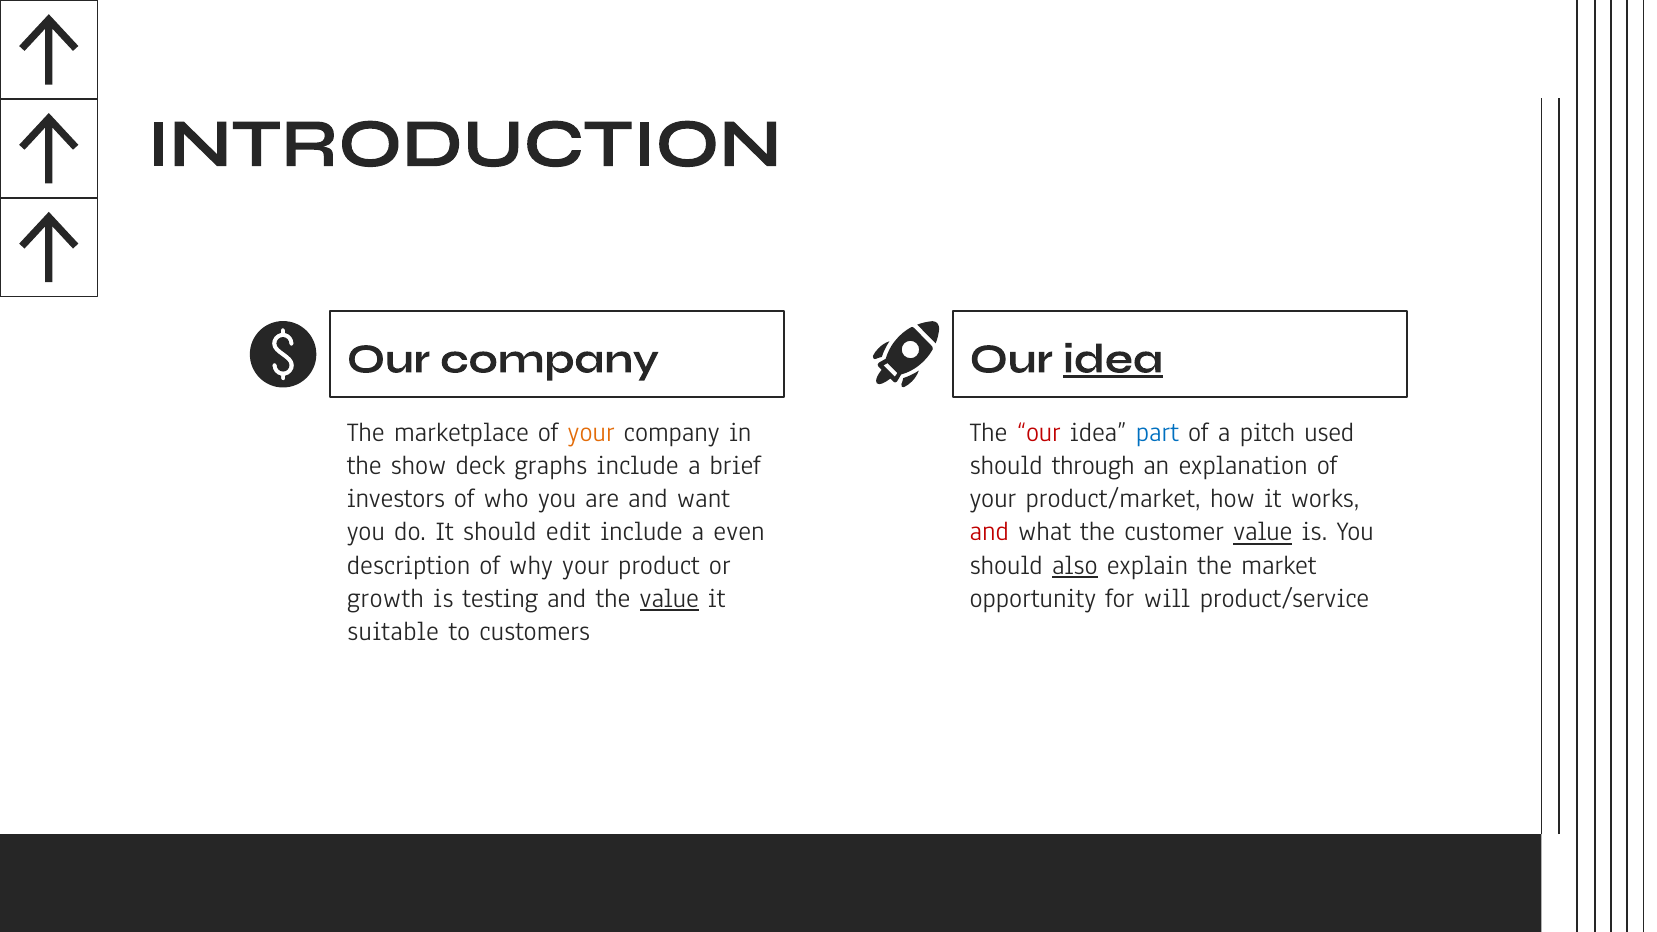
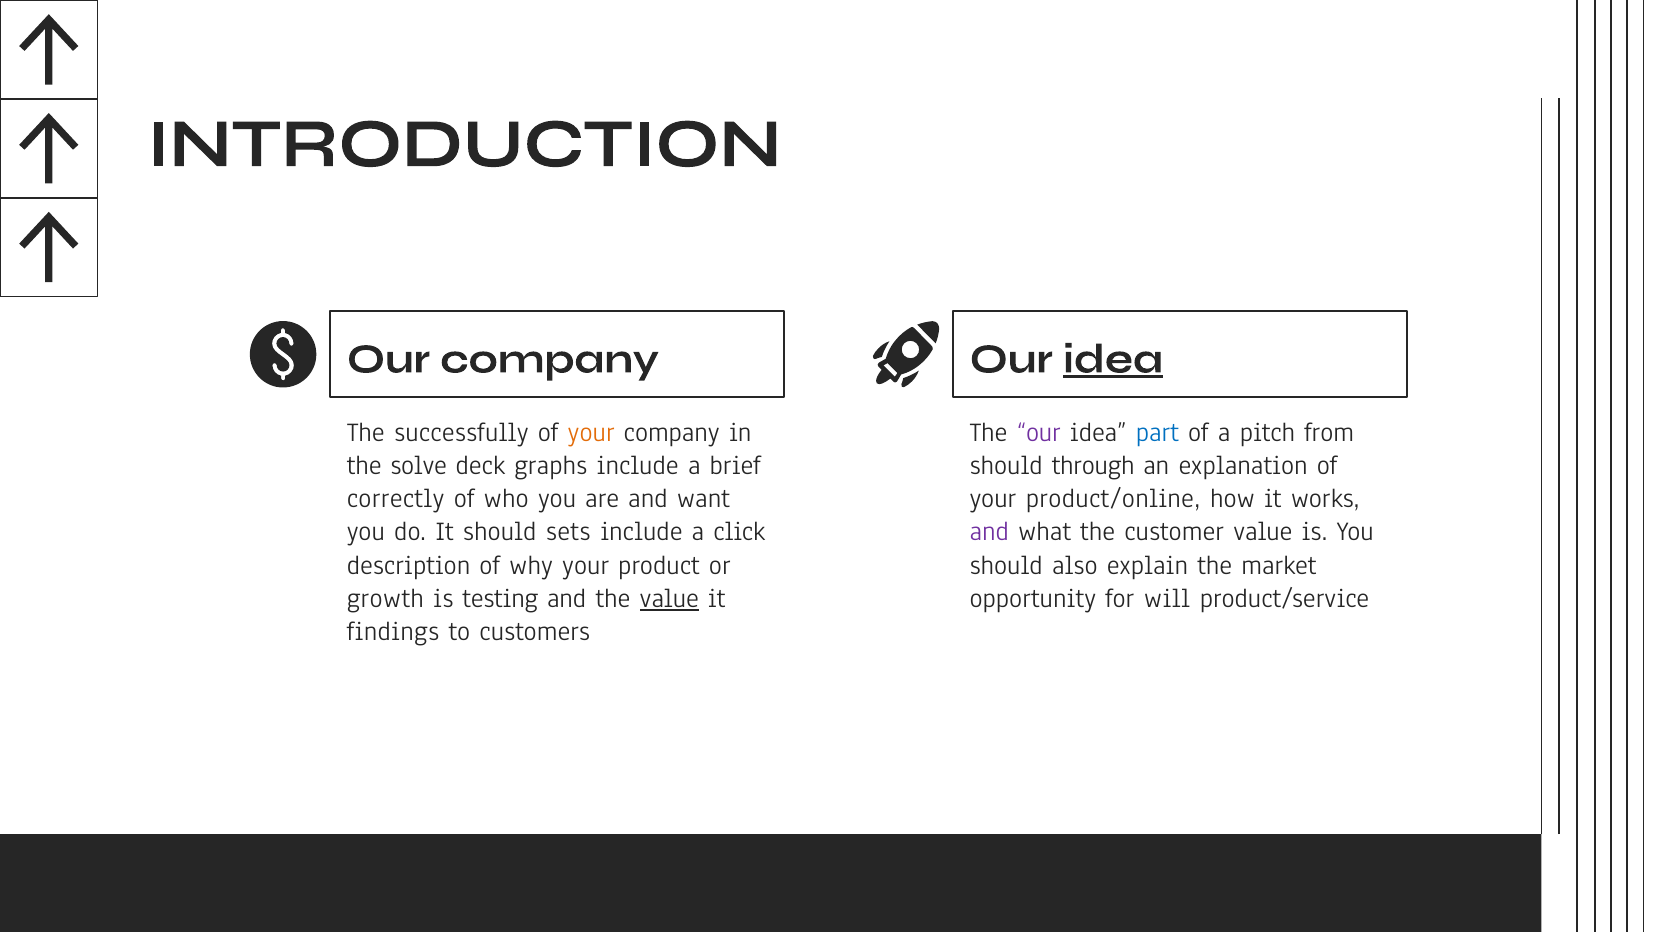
marketplace: marketplace -> successfully
our at (1039, 432) colour: red -> purple
used: used -> from
show: show -> solve
investors: investors -> correctly
product/market: product/market -> product/online
edit: edit -> sets
even: even -> click
and at (989, 532) colour: red -> purple
value at (1263, 532) underline: present -> none
also underline: present -> none
suitable: suitable -> findings
